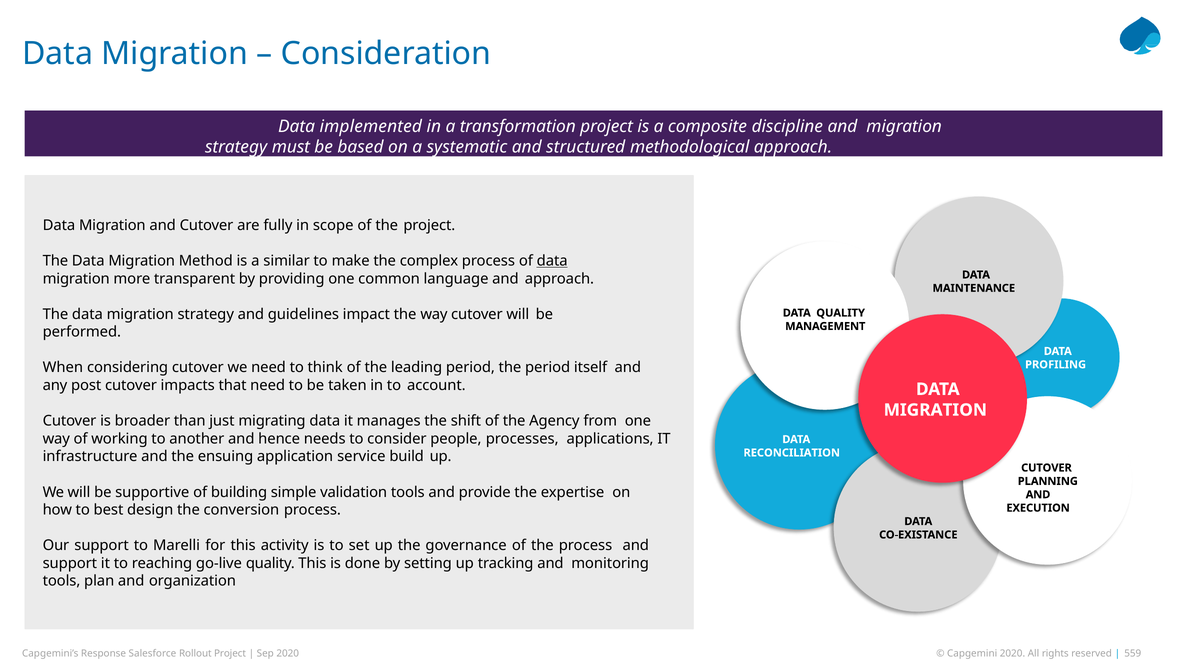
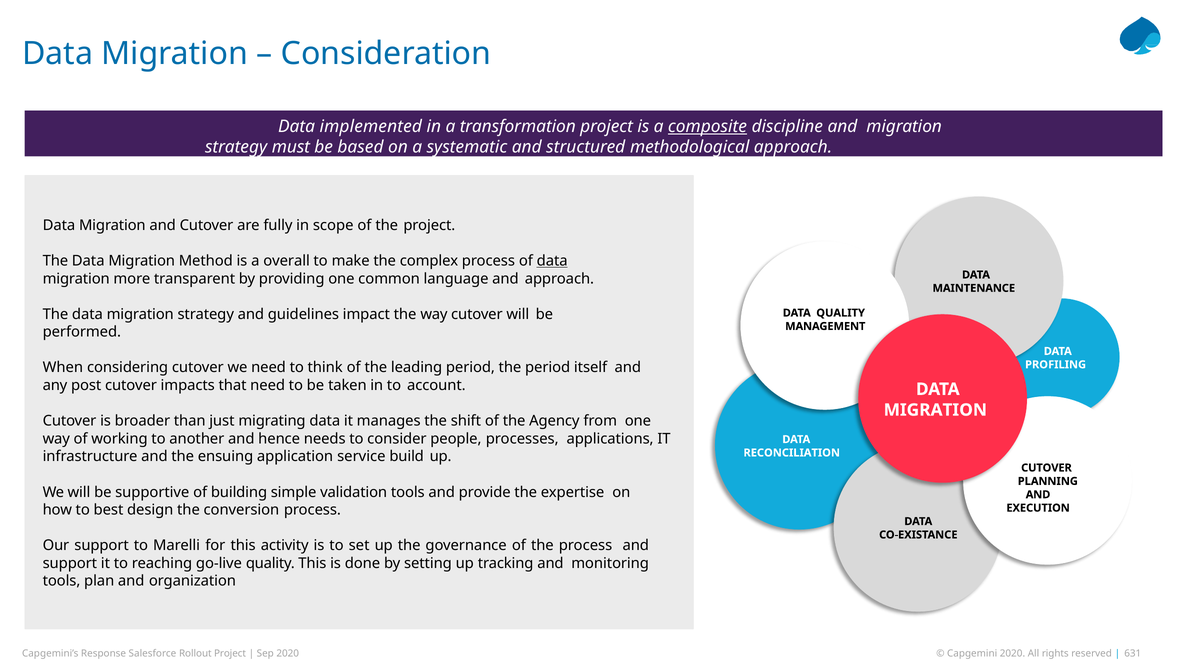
composite underline: none -> present
similar: similar -> overall
559: 559 -> 631
